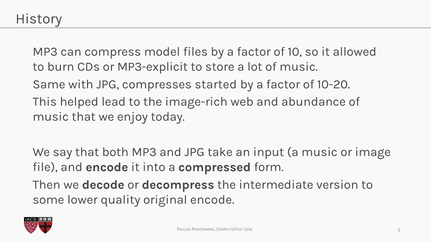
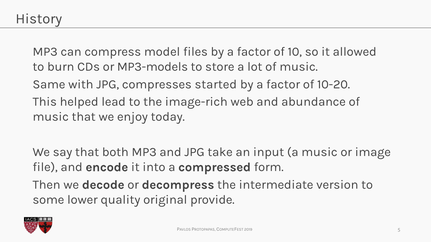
MP3-explicit: MP3-explicit -> MP3-models
original encode: encode -> provide
